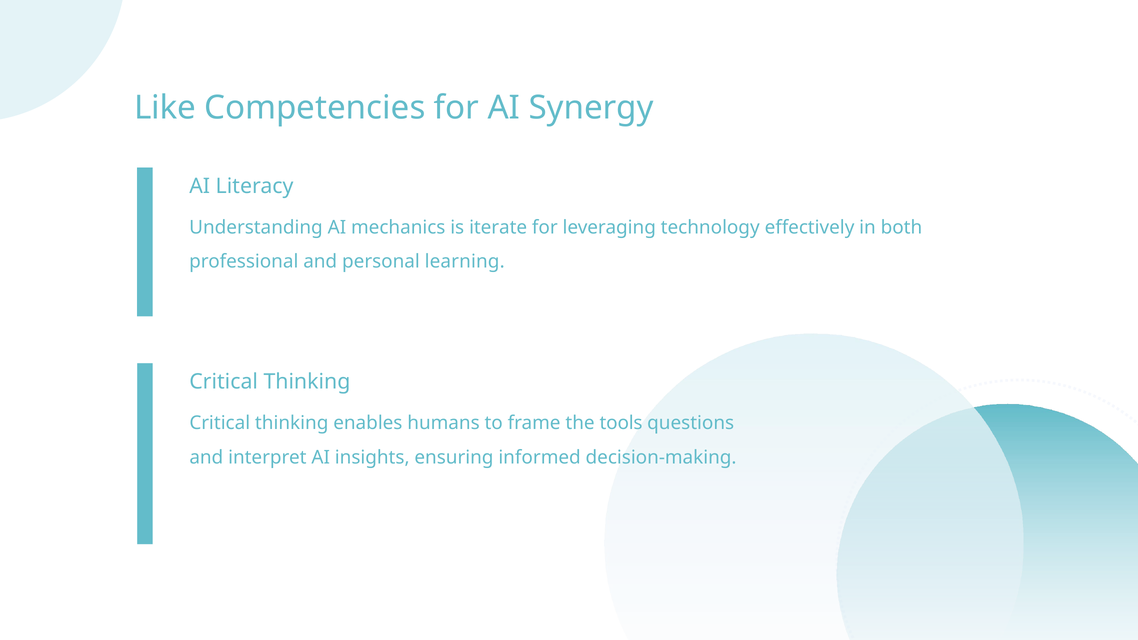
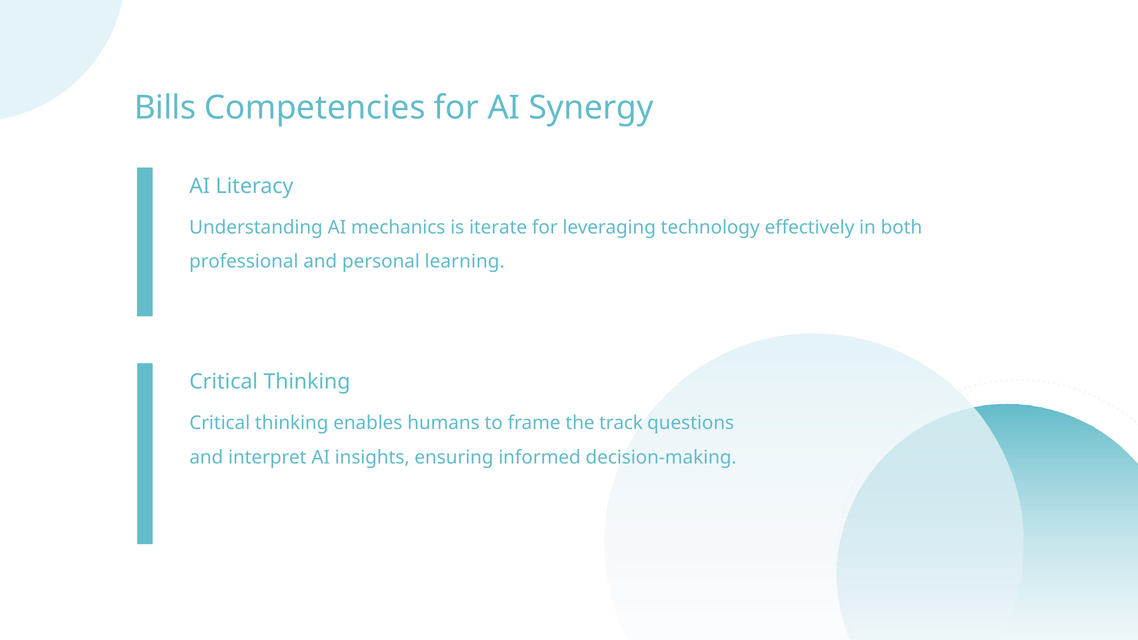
Like: Like -> Bills
tools: tools -> track
